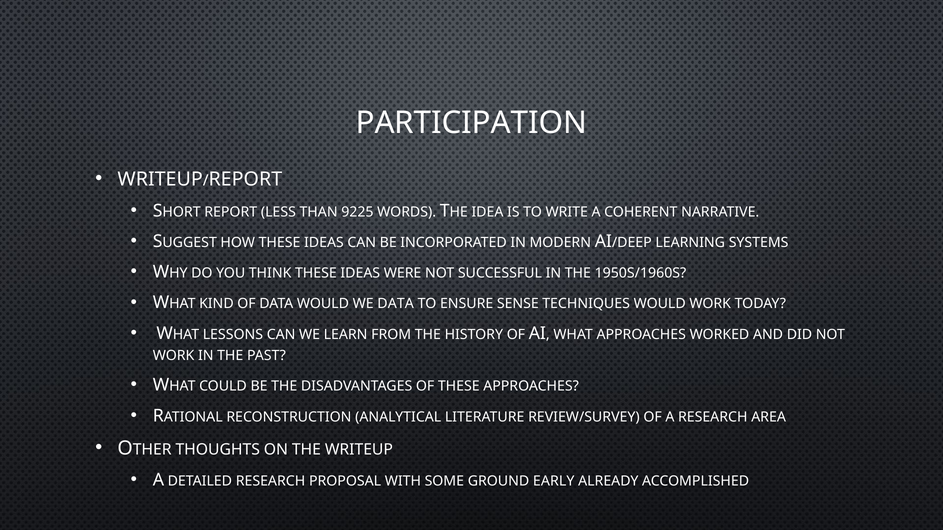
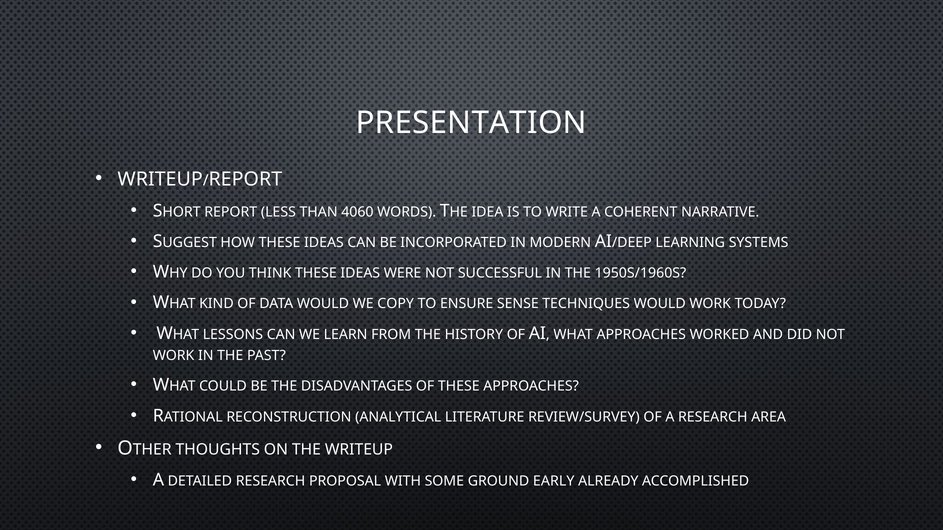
PARTICIPATION: PARTICIPATION -> PRESENTATION
9225: 9225 -> 4060
WE DATA: DATA -> COPY
